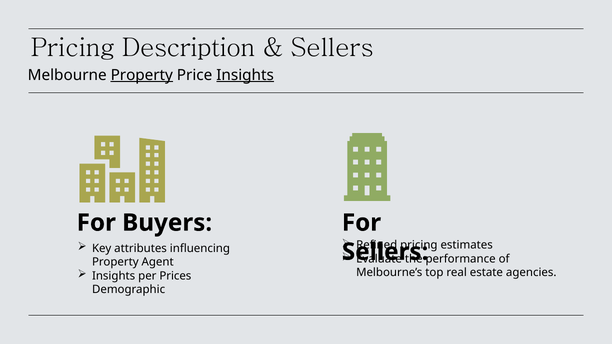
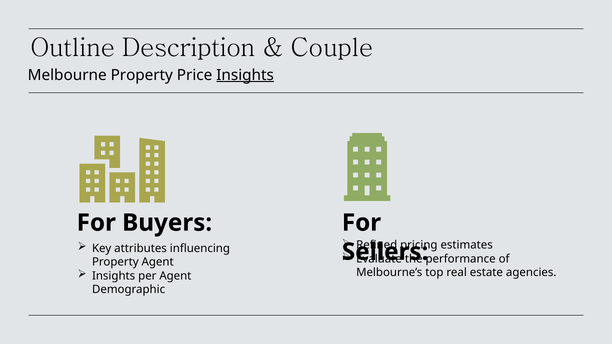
Pricing at (73, 48): Pricing -> Outline
Sellers at (332, 48): Sellers -> Couple
Property at (142, 75) underline: present -> none
per Prices: Prices -> Agent
